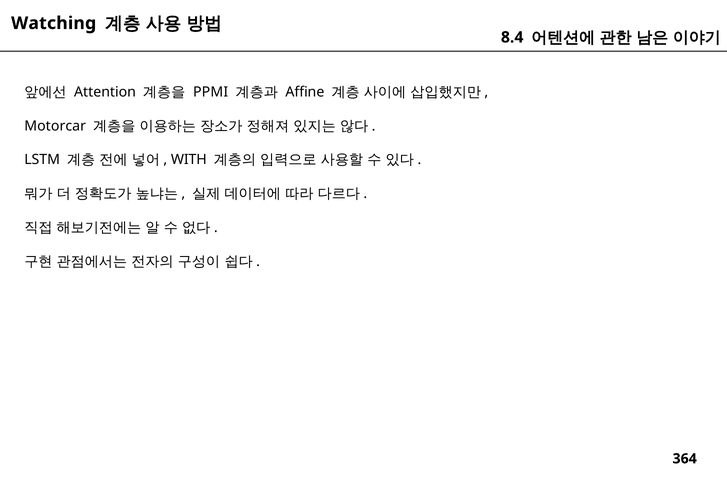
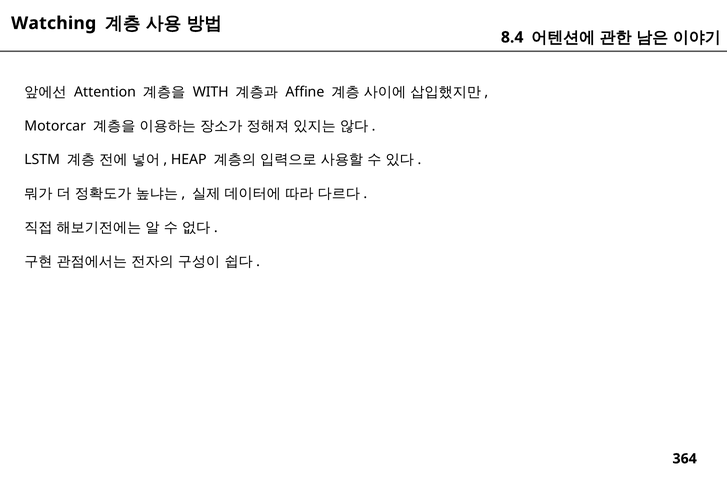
PPMI: PPMI -> WITH
WITH: WITH -> HEAP
